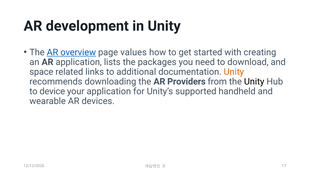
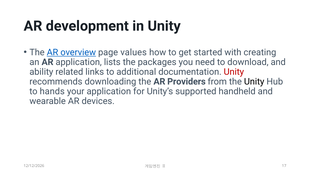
space: space -> ability
Unity at (234, 72) colour: orange -> red
device: device -> hands
